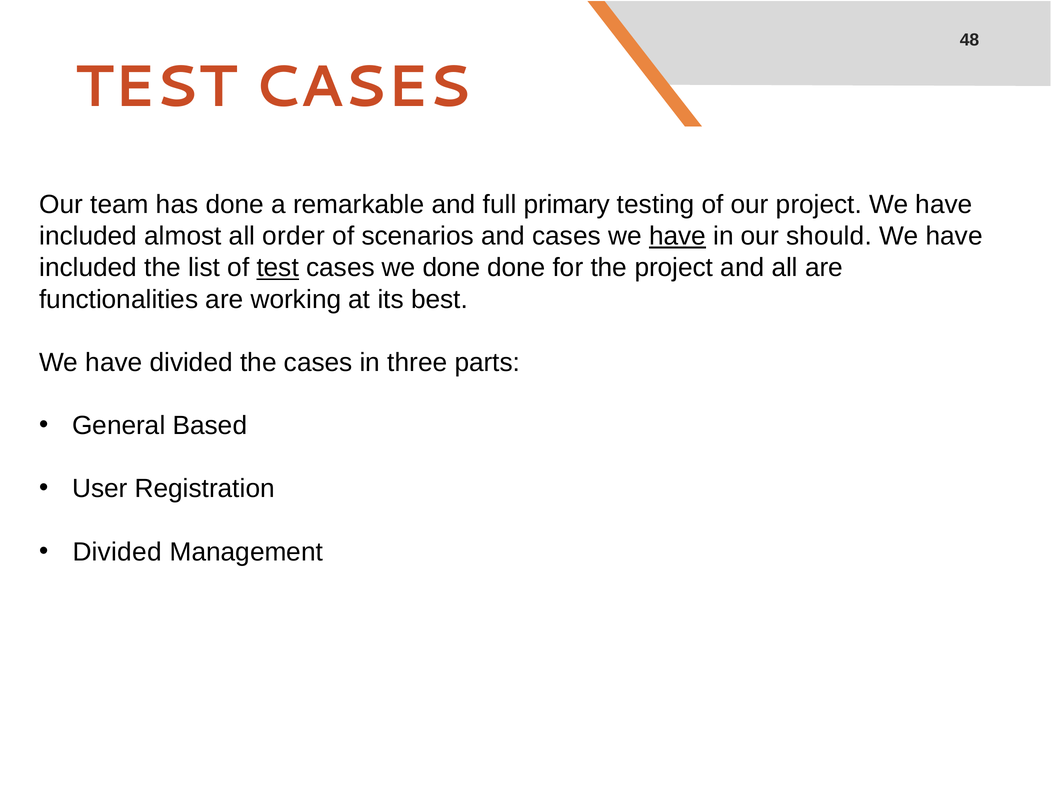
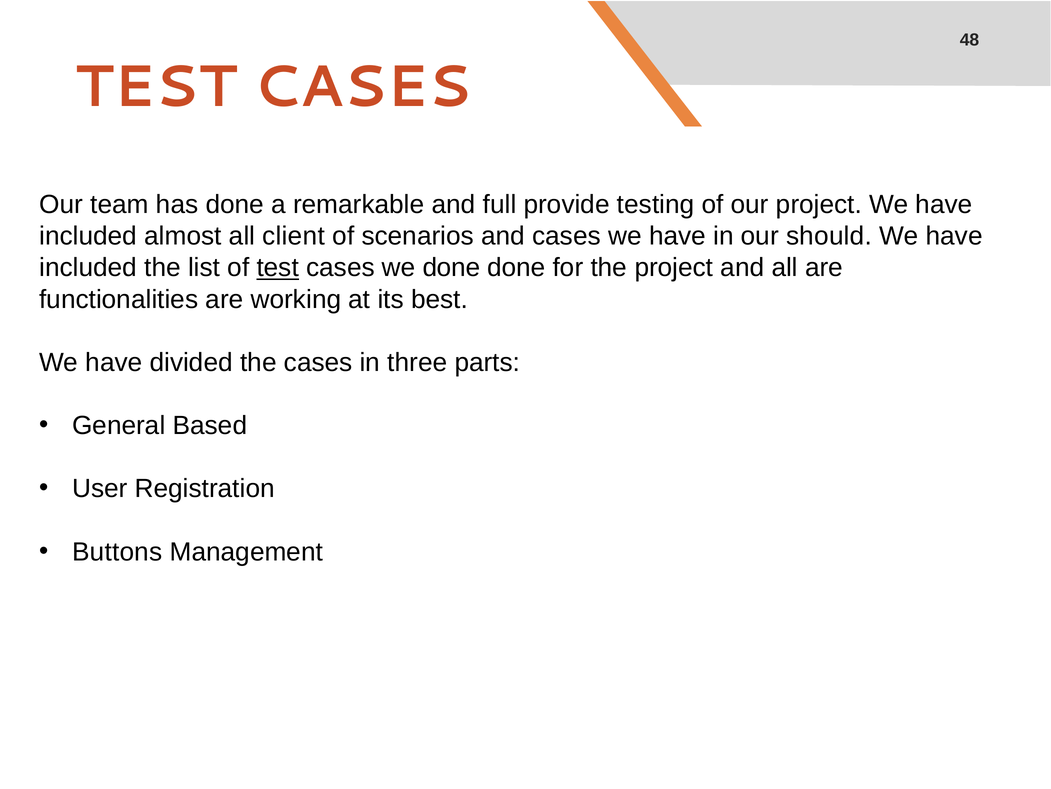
primary: primary -> provide
order: order -> client
have at (678, 236) underline: present -> none
Divided at (117, 551): Divided -> Buttons
